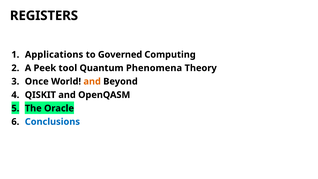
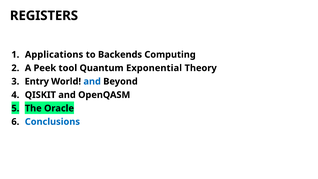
Governed: Governed -> Backends
Phenomena: Phenomena -> Exponential
Once: Once -> Entry
and at (92, 81) colour: orange -> blue
